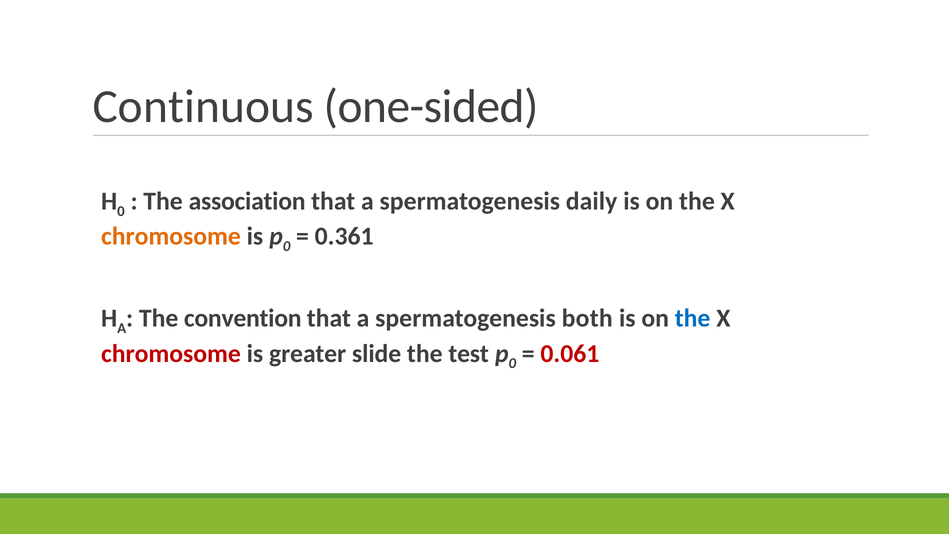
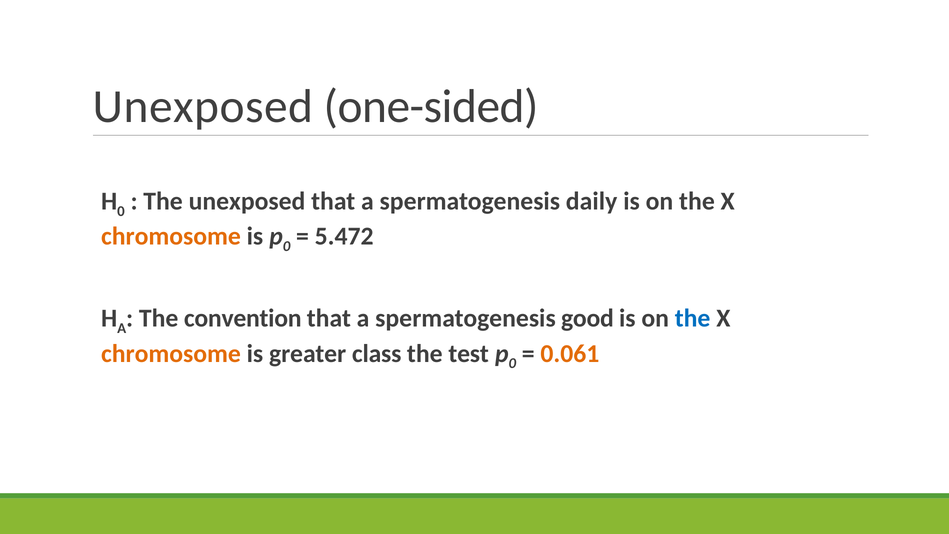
Continuous at (203, 106): Continuous -> Unexposed
The association: association -> unexposed
0.361: 0.361 -> 5.472
both: both -> good
chromosome at (171, 353) colour: red -> orange
slide: slide -> class
0.061 colour: red -> orange
